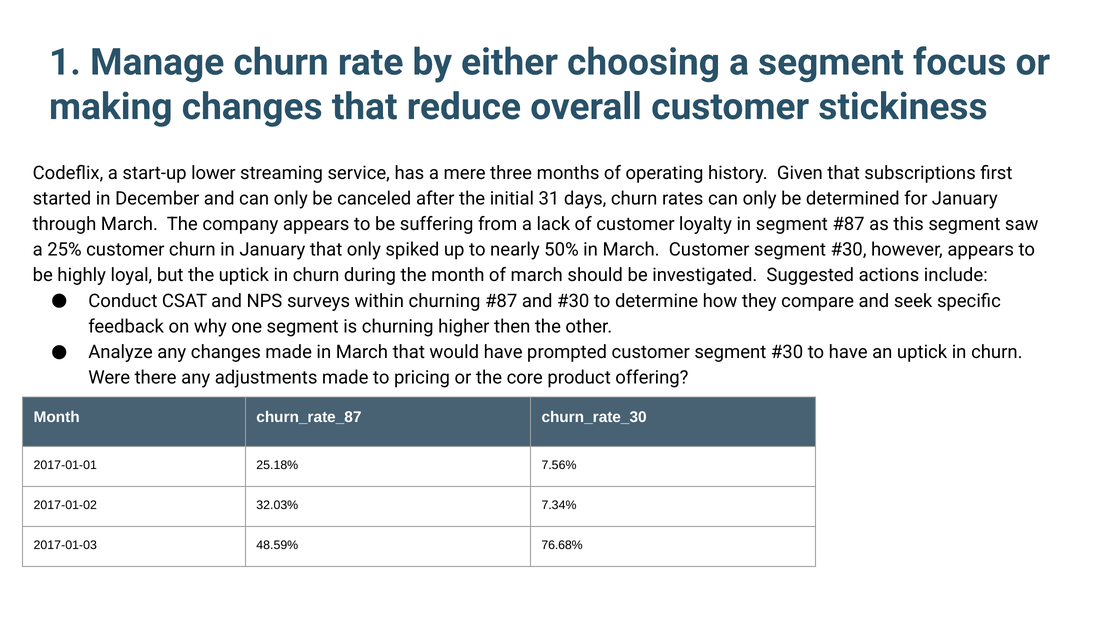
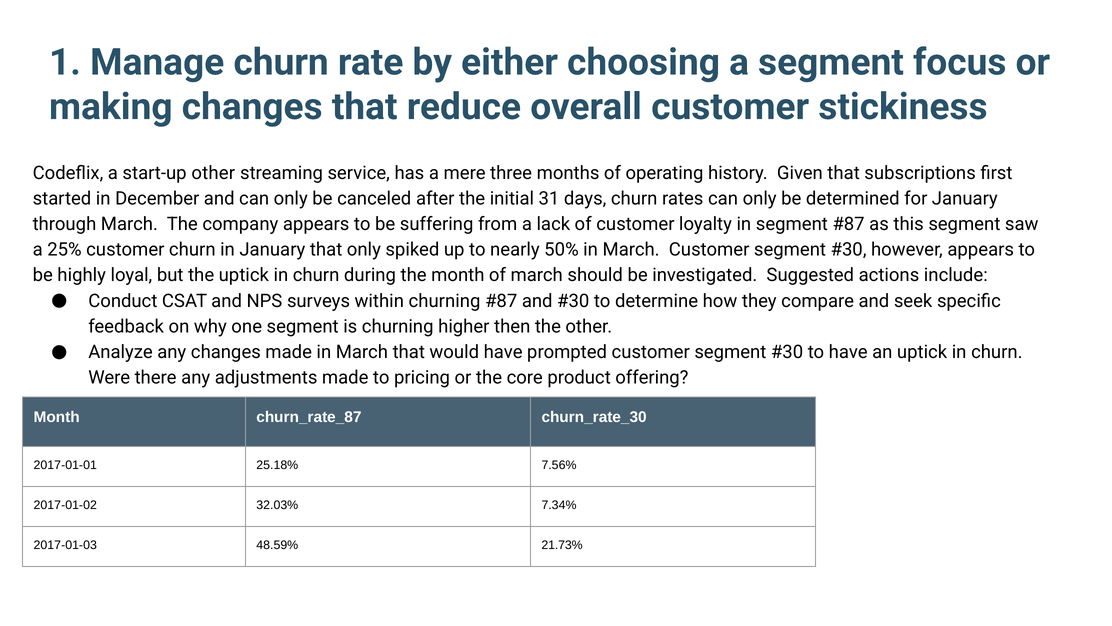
start-up lower: lower -> other
76.68%: 76.68% -> 21.73%
